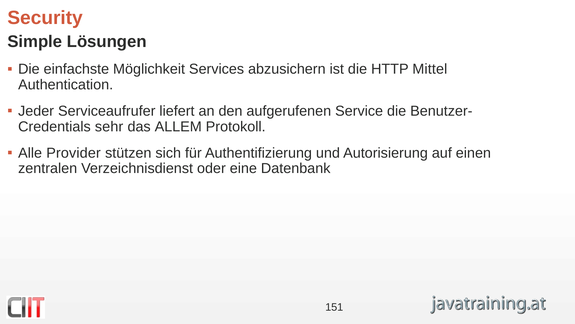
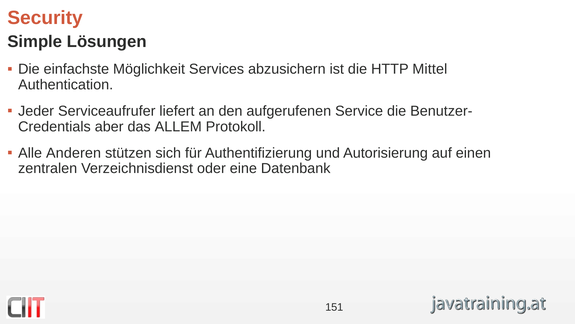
sehr: sehr -> aber
Provider: Provider -> Anderen
